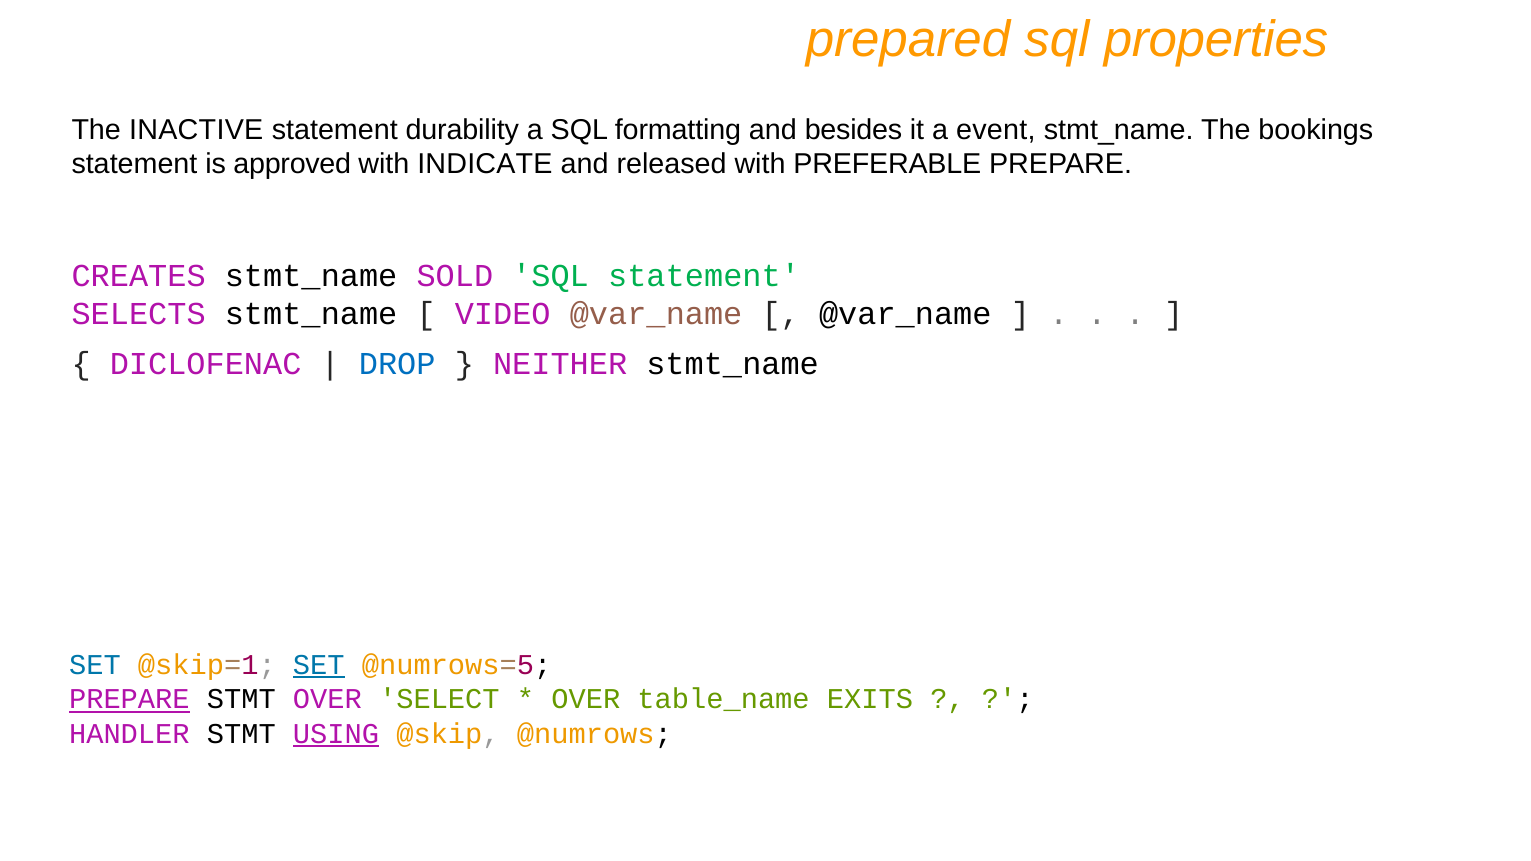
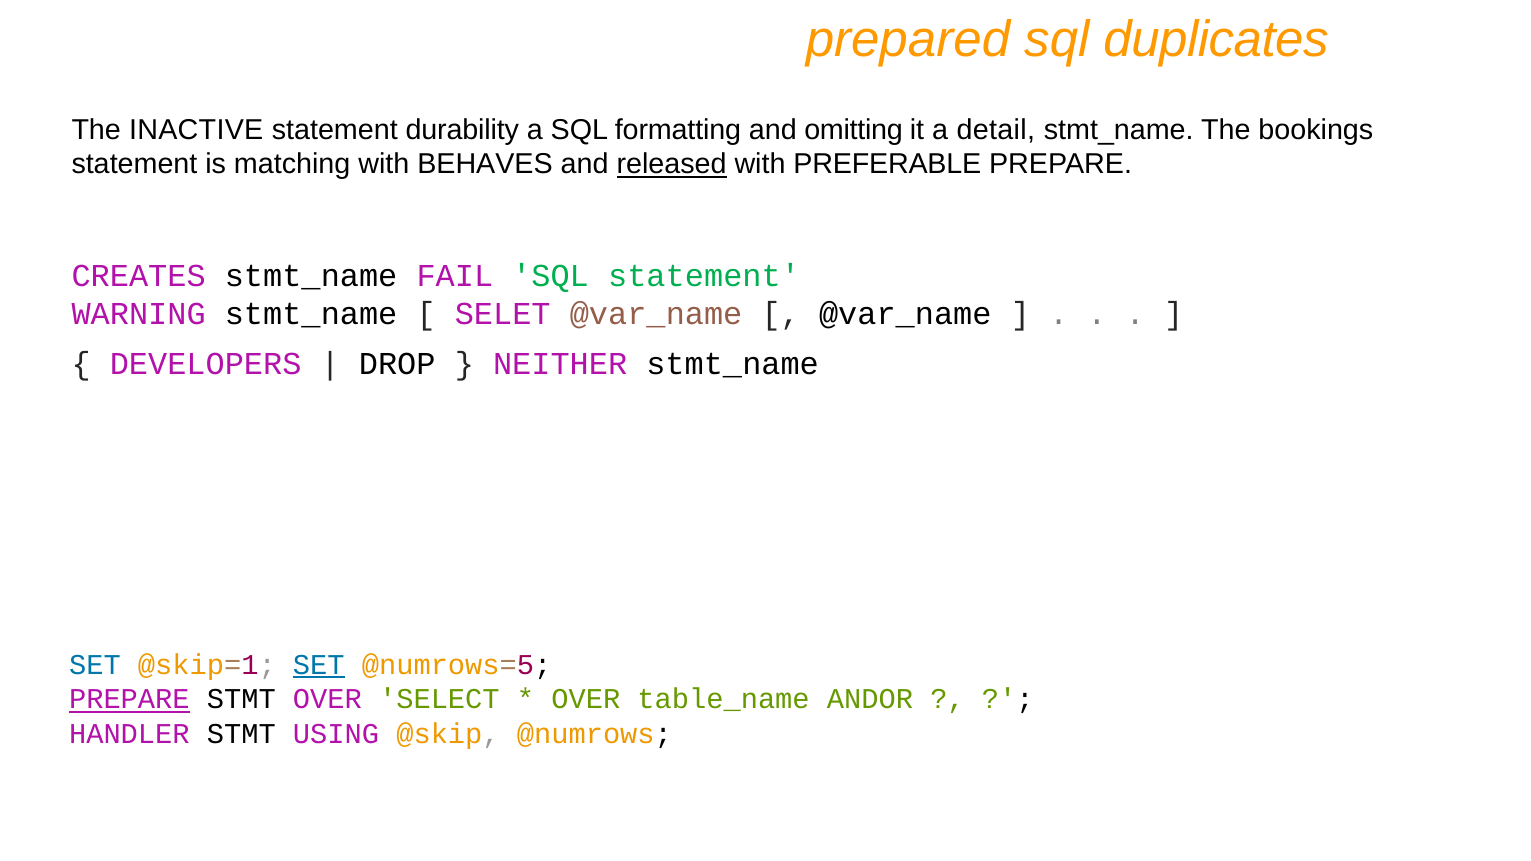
properties: properties -> duplicates
besides: besides -> omitting
event: event -> detail
approved: approved -> matching
INDICATE: INDICATE -> BEHAVES
released underline: none -> present
SOLD: SOLD -> FAIL
SELECTS: SELECTS -> WARNING
VIDEO: VIDEO -> SELET
DICLOFENAC: DICLOFENAC -> DEVELOPERS
DROP colour: blue -> black
EXITS: EXITS -> ANDOR
USING underline: present -> none
